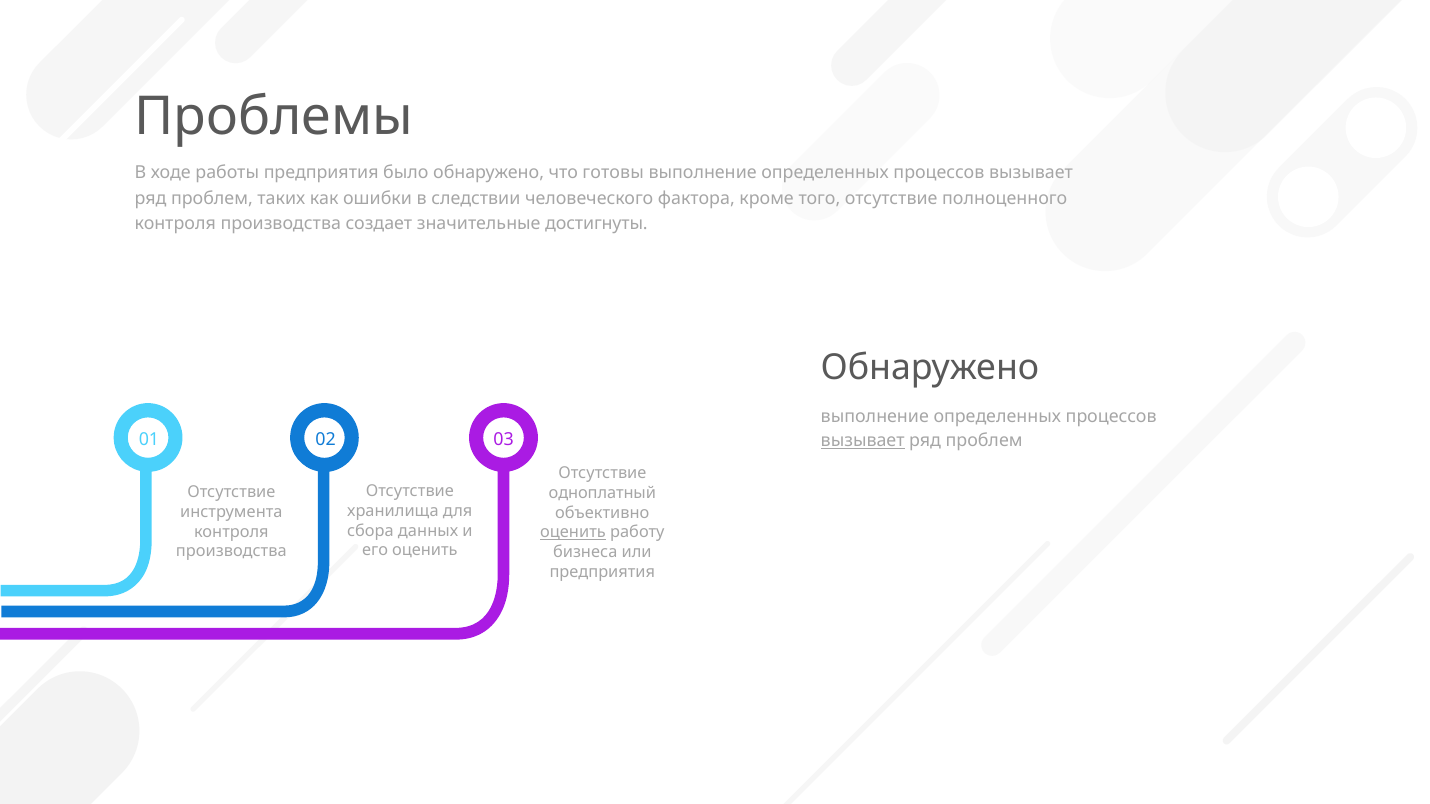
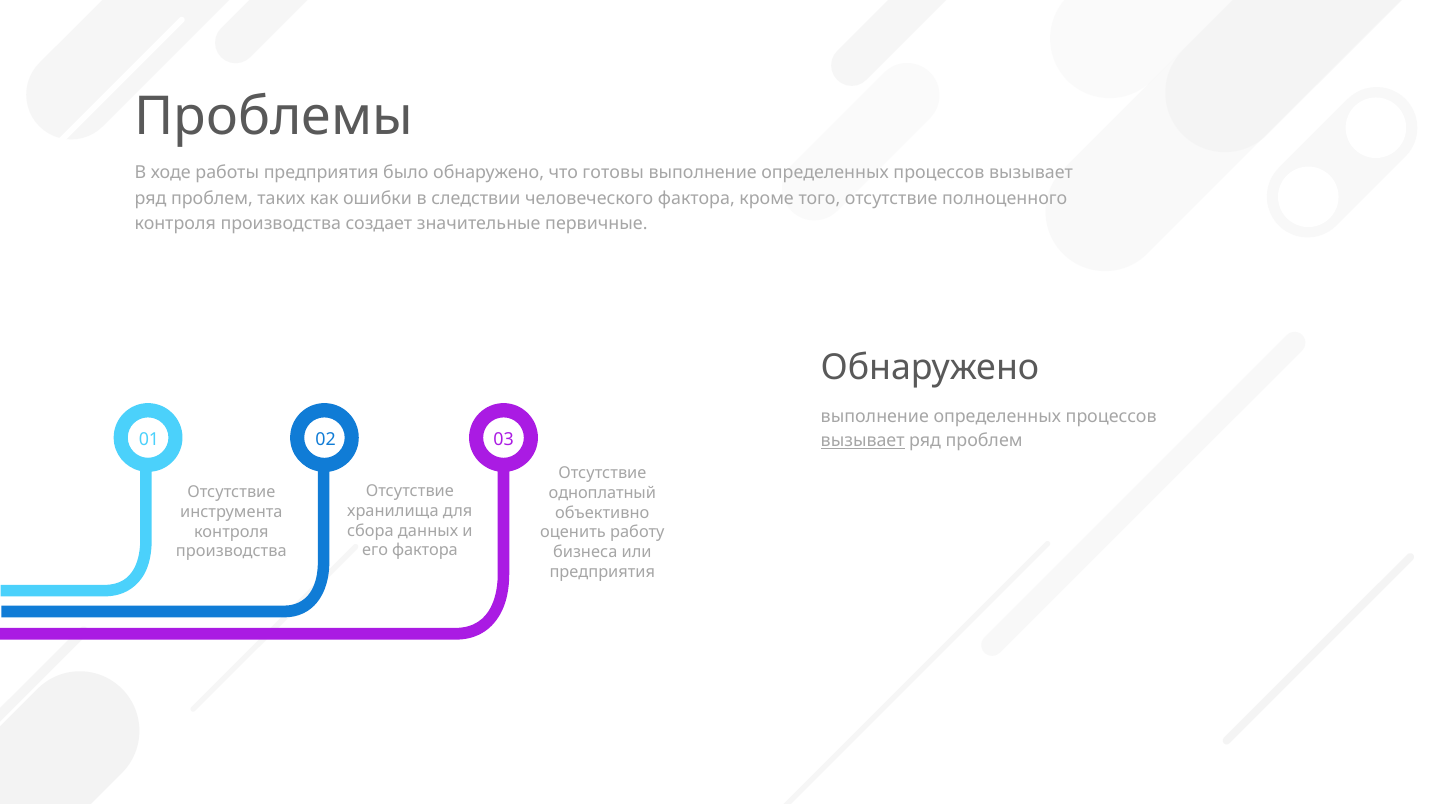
достигнуты: достигнуты -> первичные
оценить at (573, 533) underline: present -> none
его оценить: оценить -> фактора
